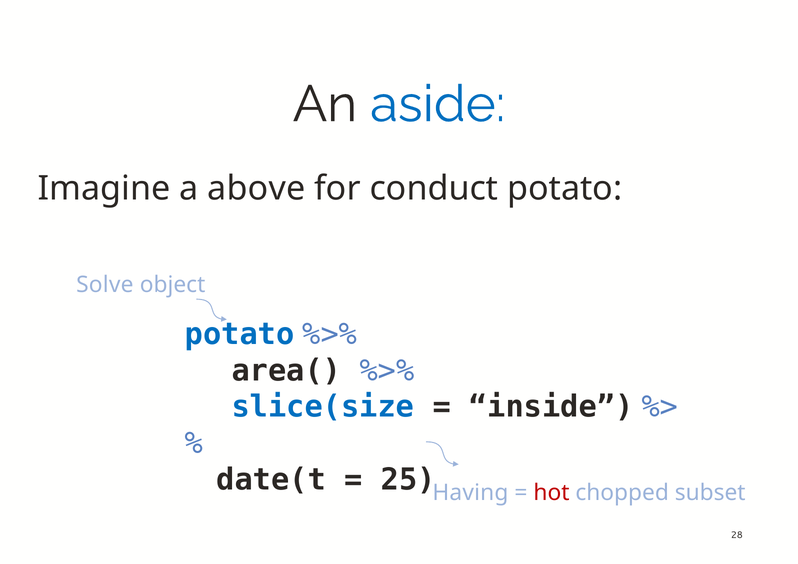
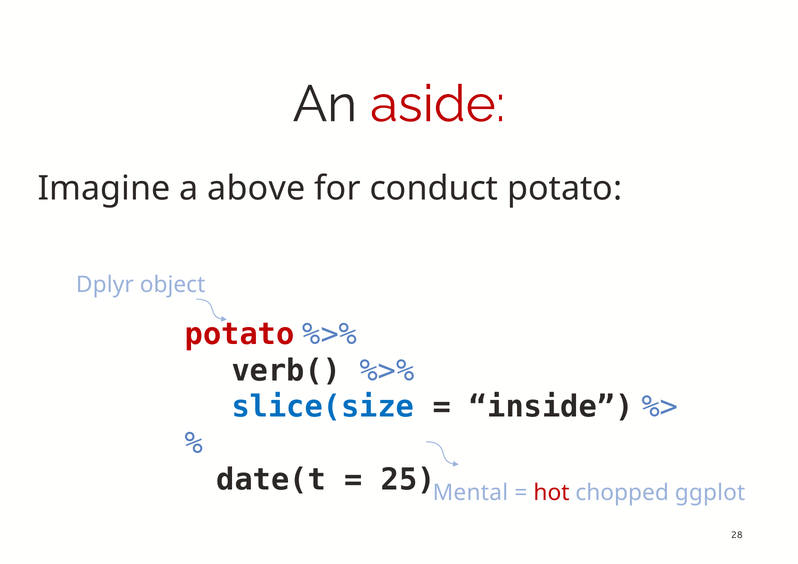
aside colour: blue -> red
Solve: Solve -> Dplyr
potato at (240, 334) colour: blue -> red
area(: area( -> verb(
Having: Having -> Mental
subset: subset -> ggplot
